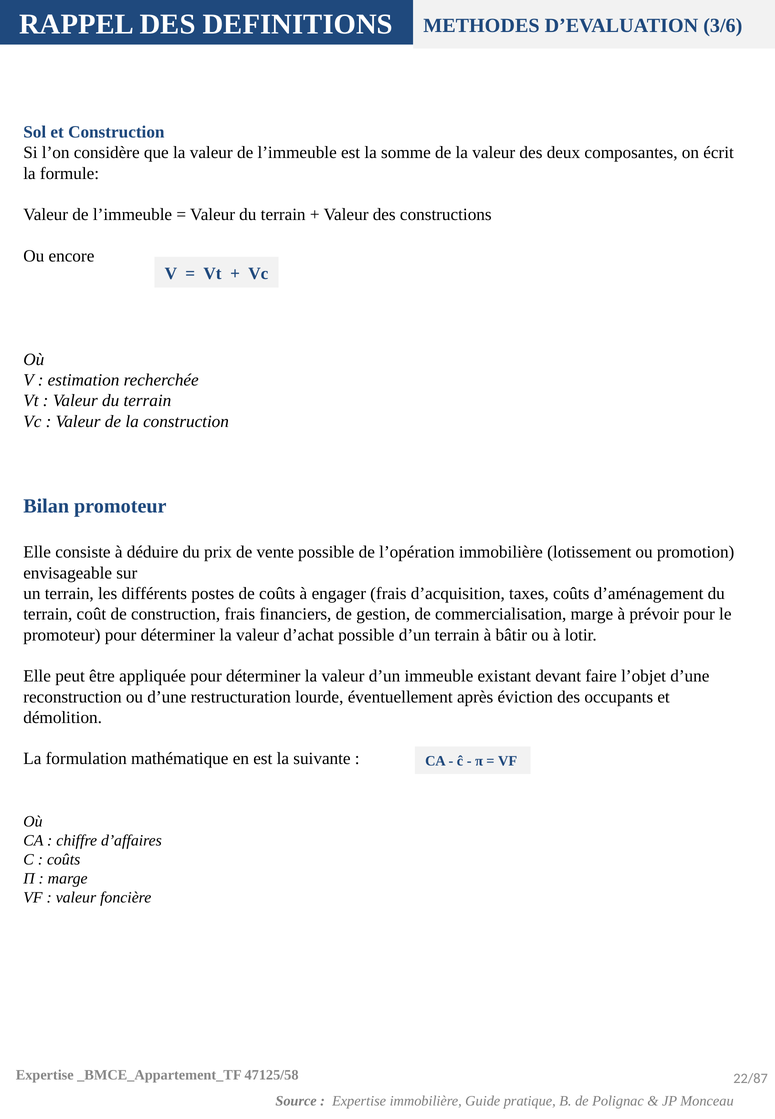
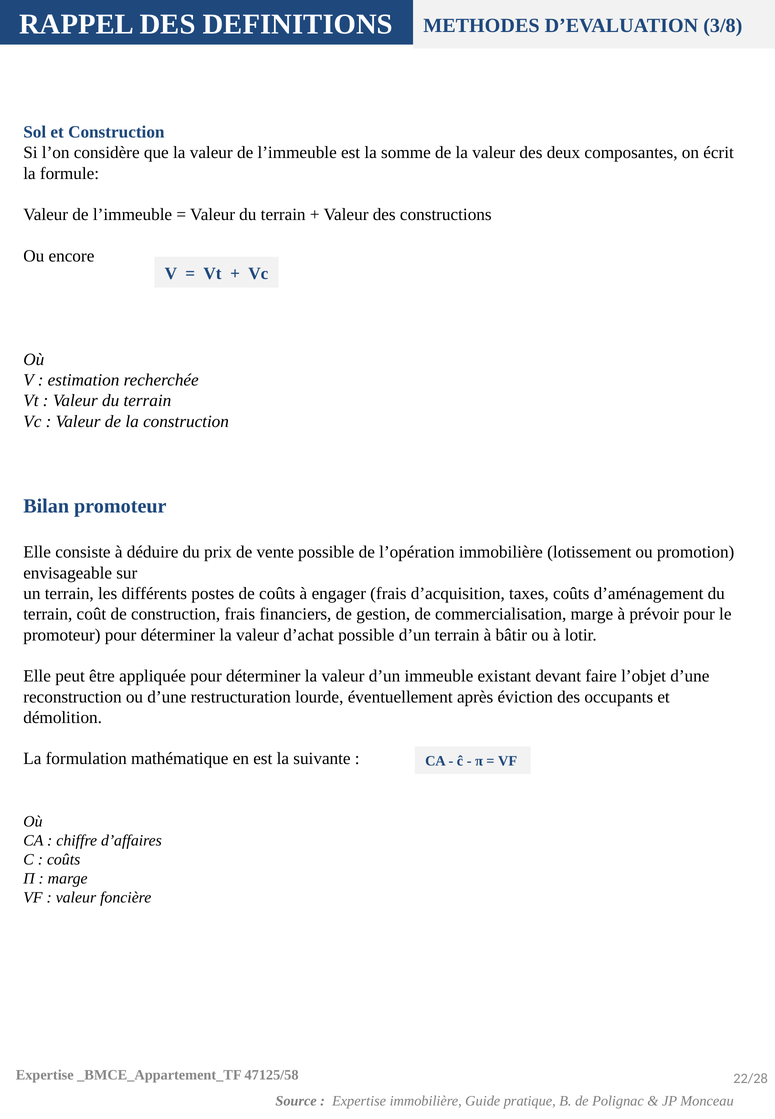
3/6: 3/6 -> 3/8
22/87: 22/87 -> 22/28
